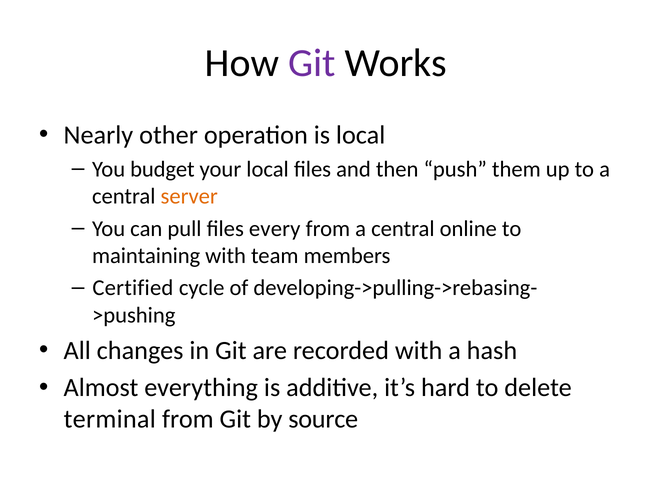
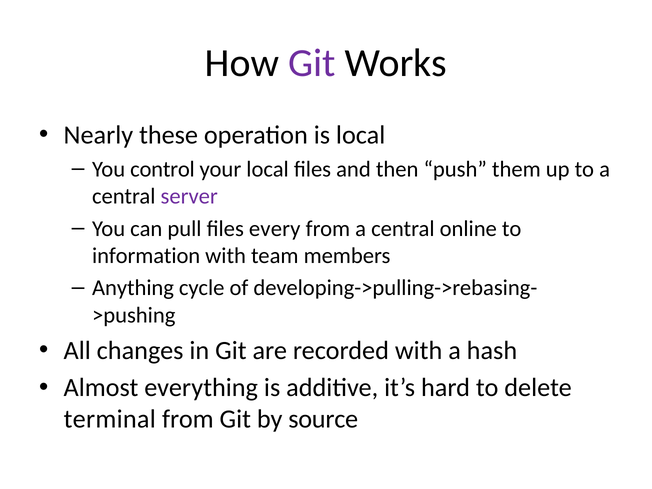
other: other -> these
budget: budget -> control
server colour: orange -> purple
maintaining: maintaining -> information
Certified: Certified -> Anything
